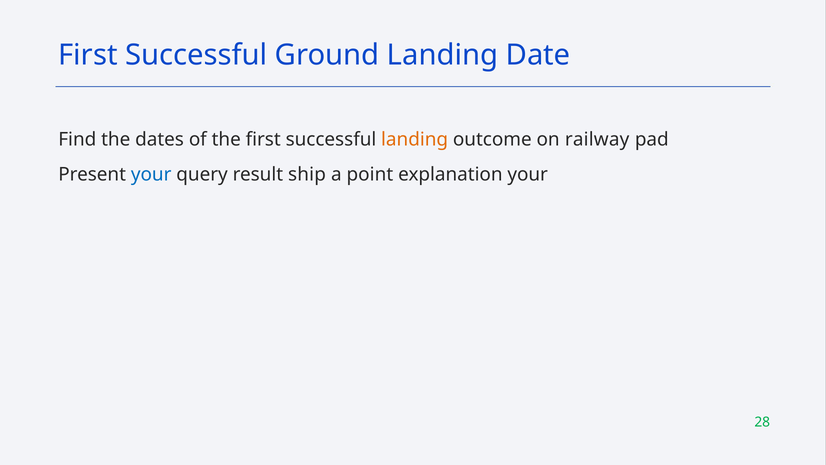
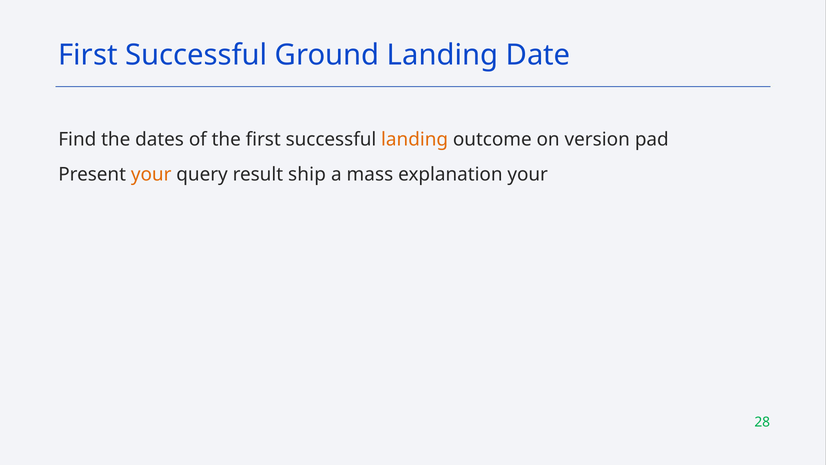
railway: railway -> version
your at (151, 174) colour: blue -> orange
point: point -> mass
